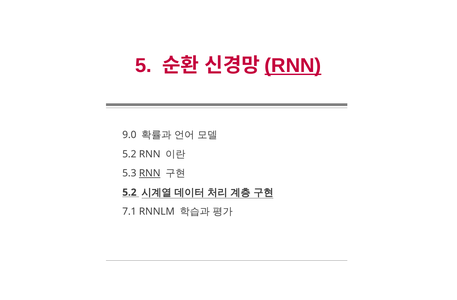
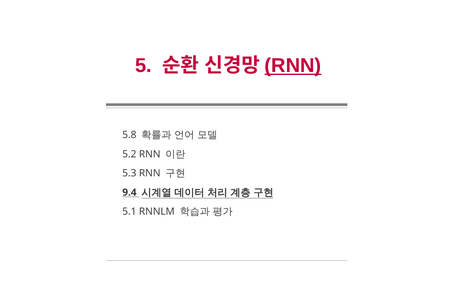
9.0: 9.0 -> 5.8
RNN at (150, 173) underline: present -> none
5.2 at (129, 192): 5.2 -> 9.4
7.1: 7.1 -> 5.1
